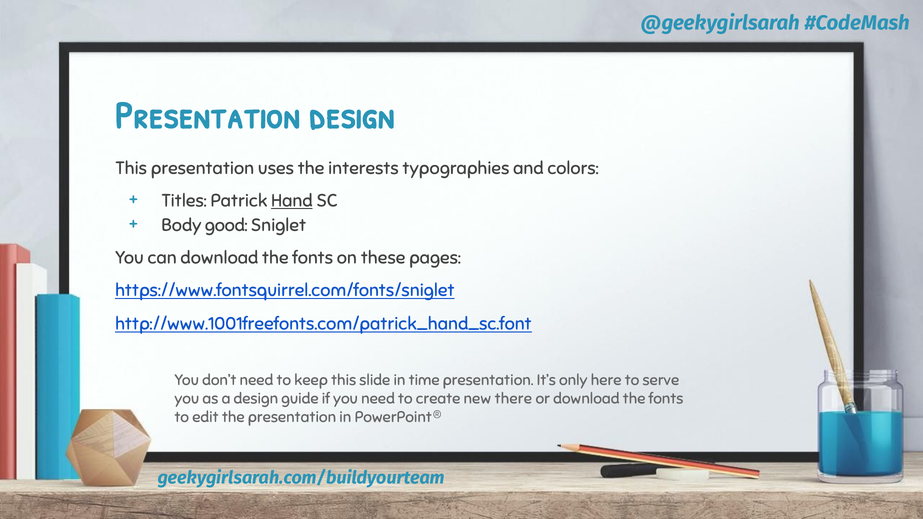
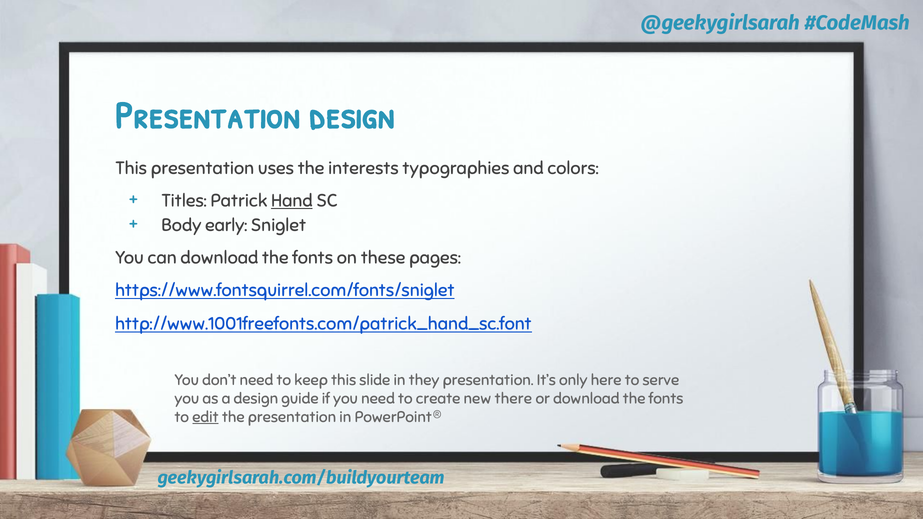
good: good -> early
time: time -> they
edit underline: none -> present
